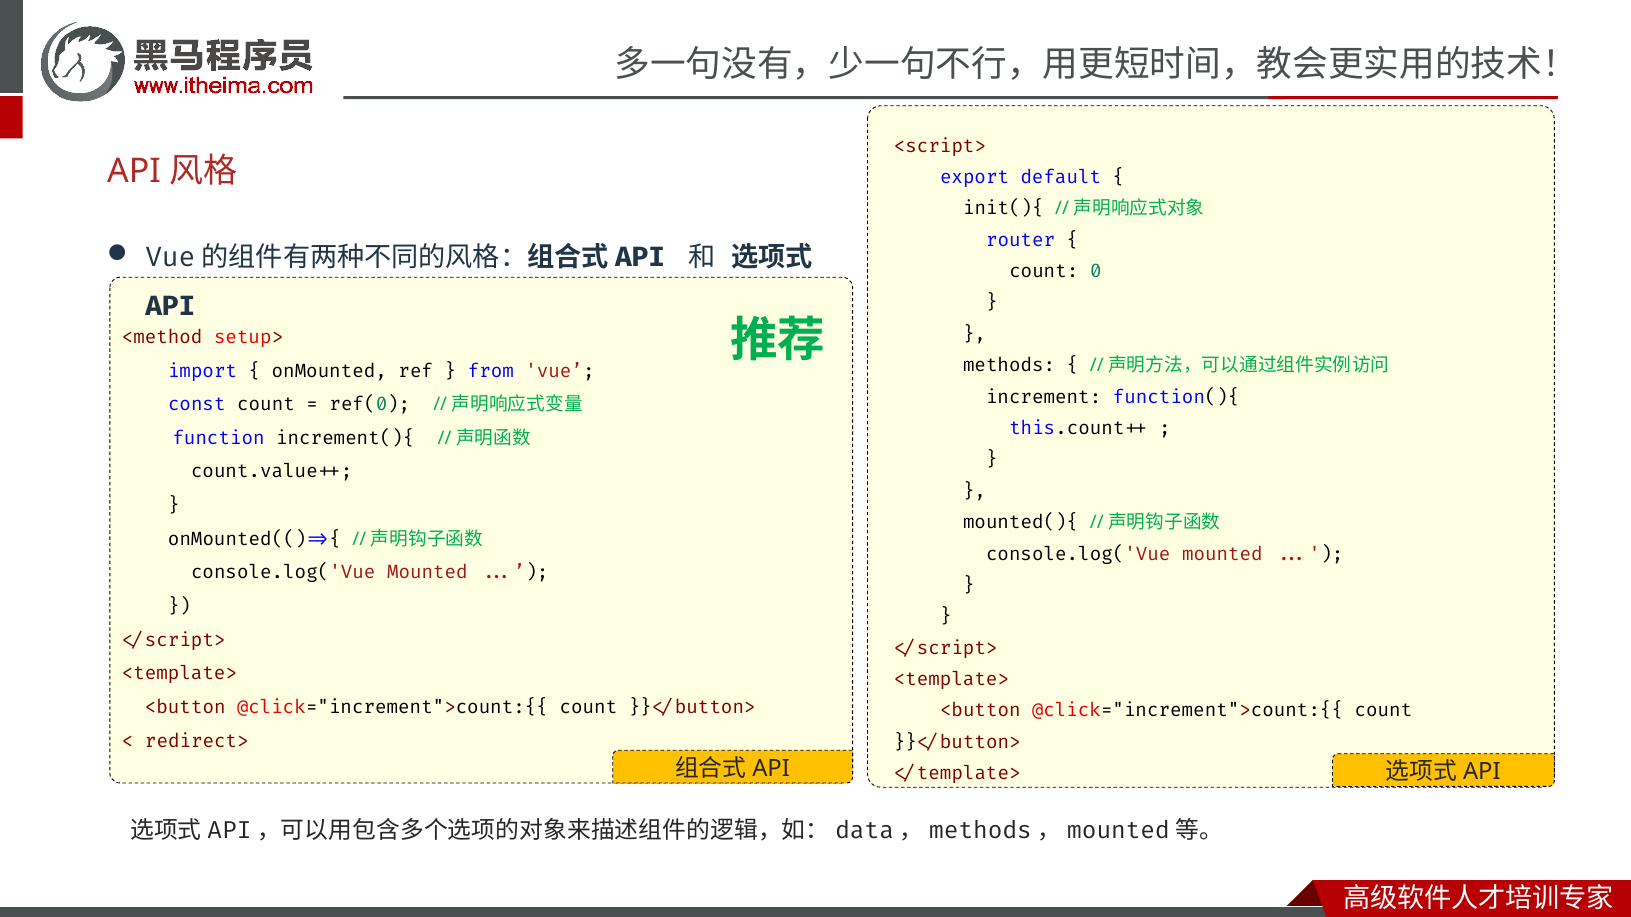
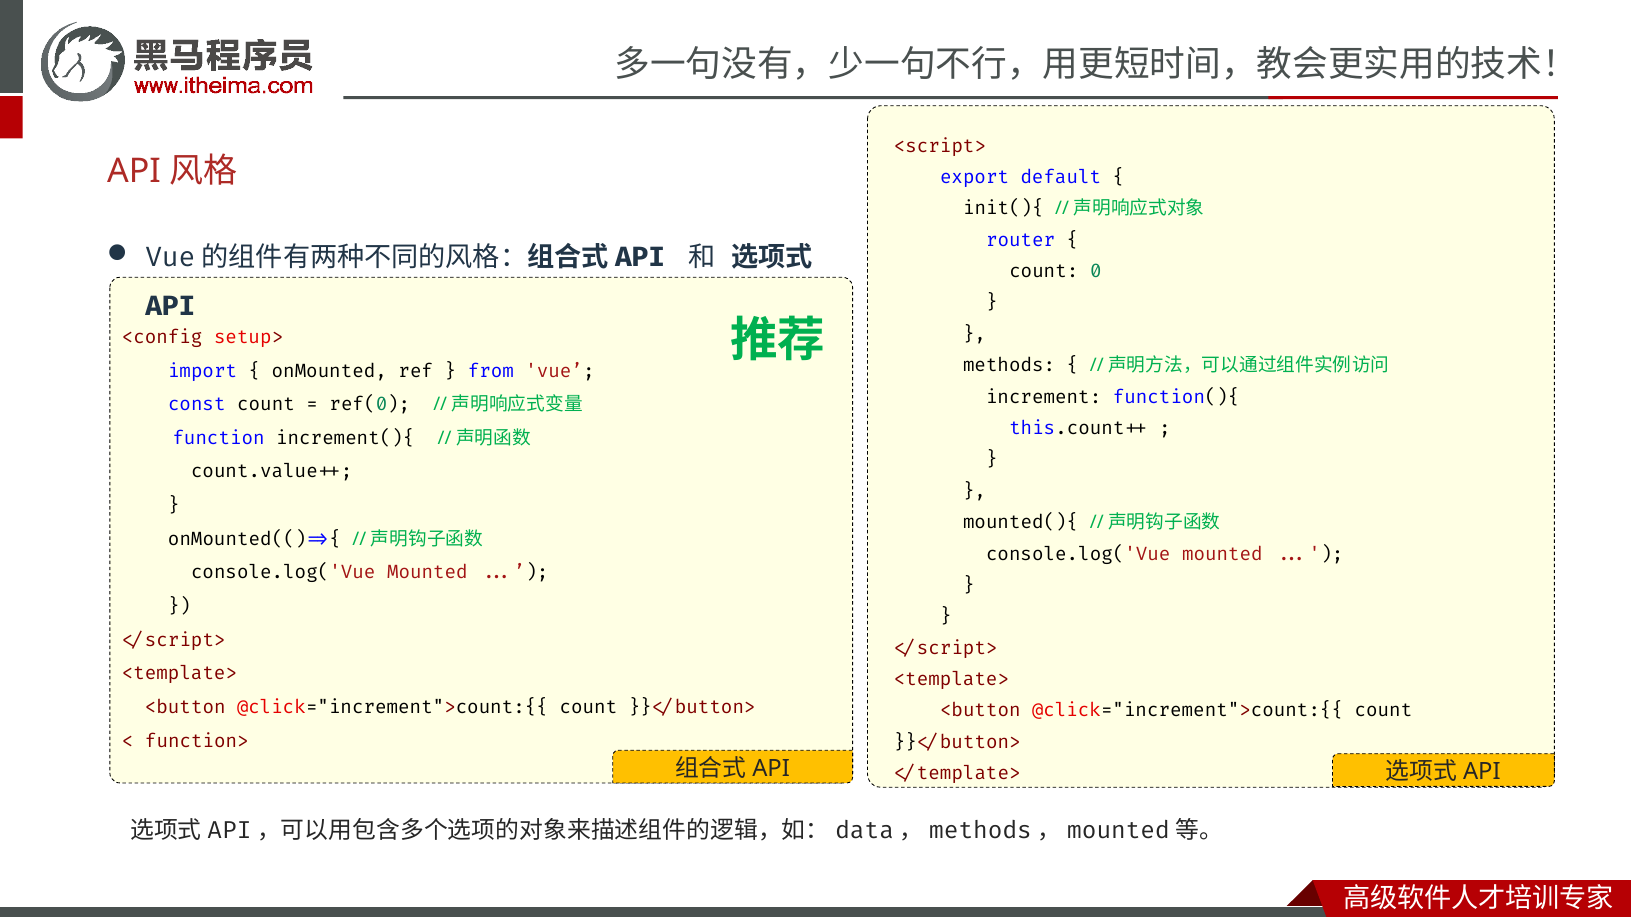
<method: <method -> <config
</redirect>: </redirect> -> </function>
